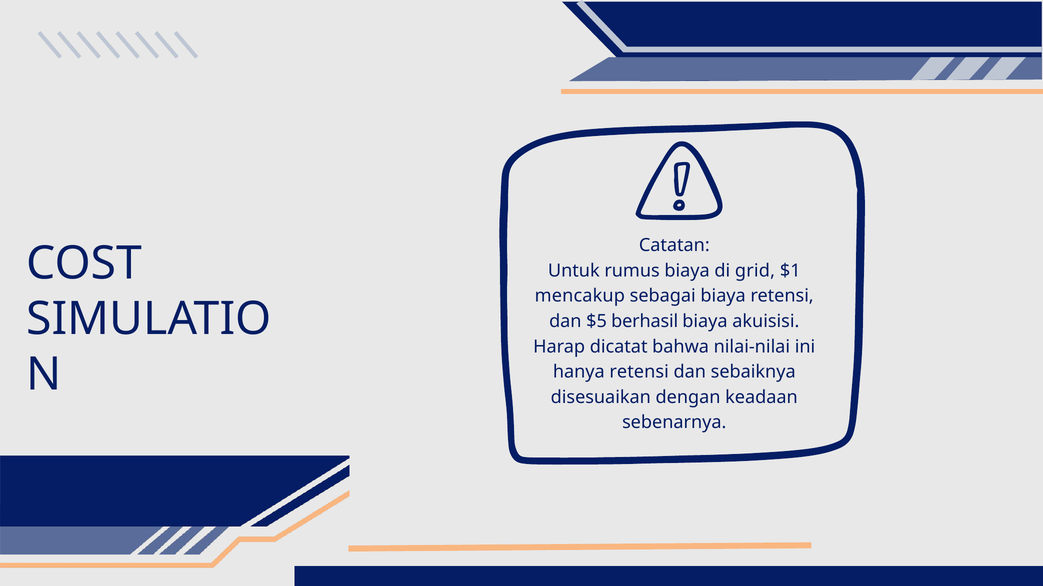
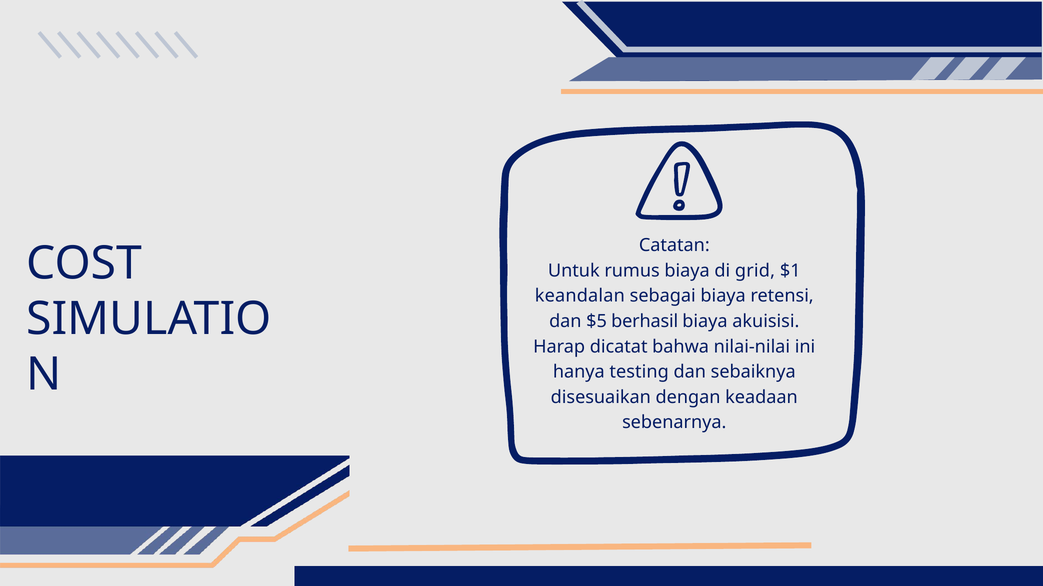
mencakup: mencakup -> keandalan
hanya retensi: retensi -> testing
